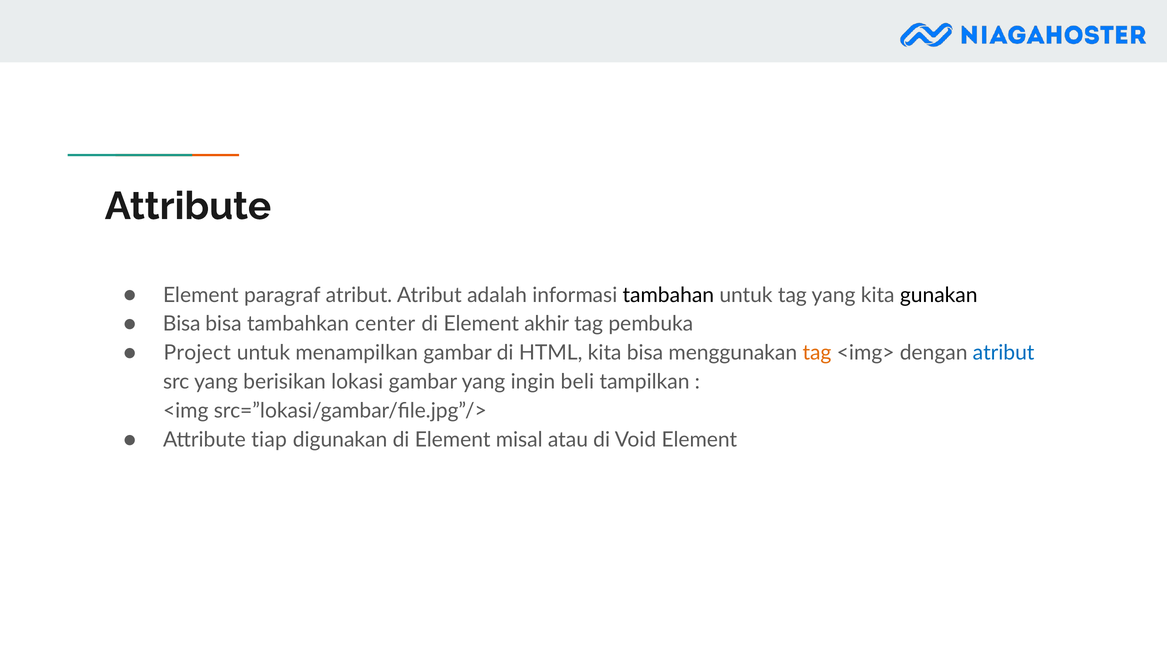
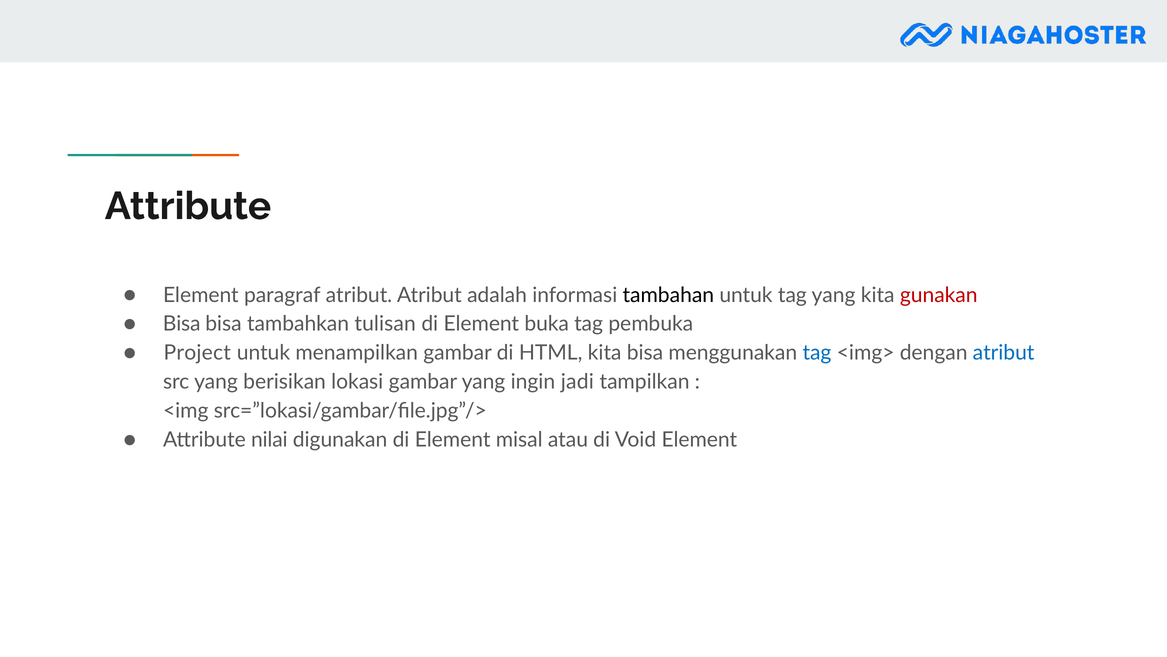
gunakan colour: black -> red
center: center -> tulisan
akhir: akhir -> buka
tag at (817, 353) colour: orange -> blue
beli: beli -> jadi
tiap: tiap -> nilai
